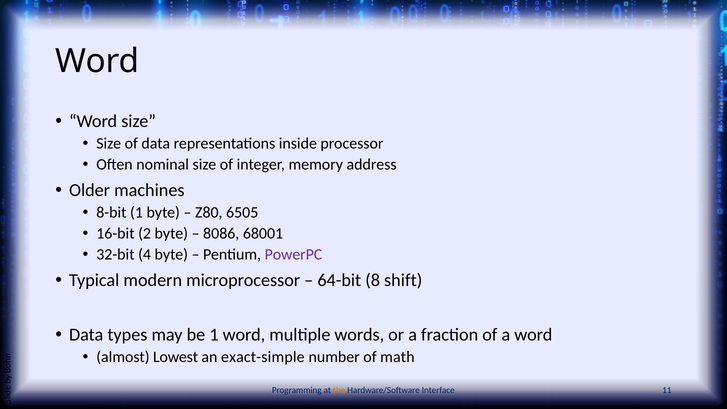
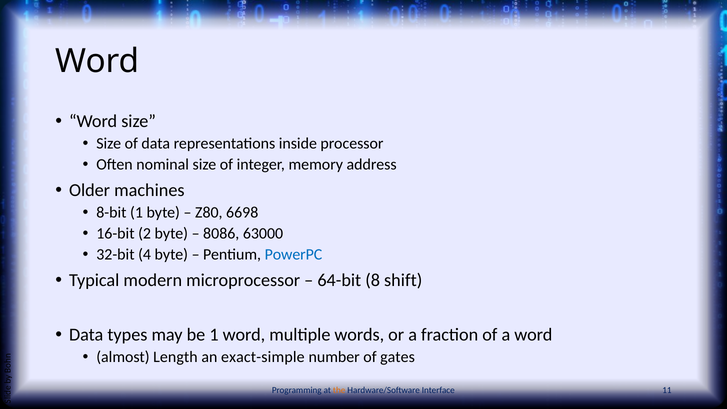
6505: 6505 -> 6698
68001: 68001 -> 63000
PowerPC colour: purple -> blue
Lowest: Lowest -> Length
math: math -> gates
